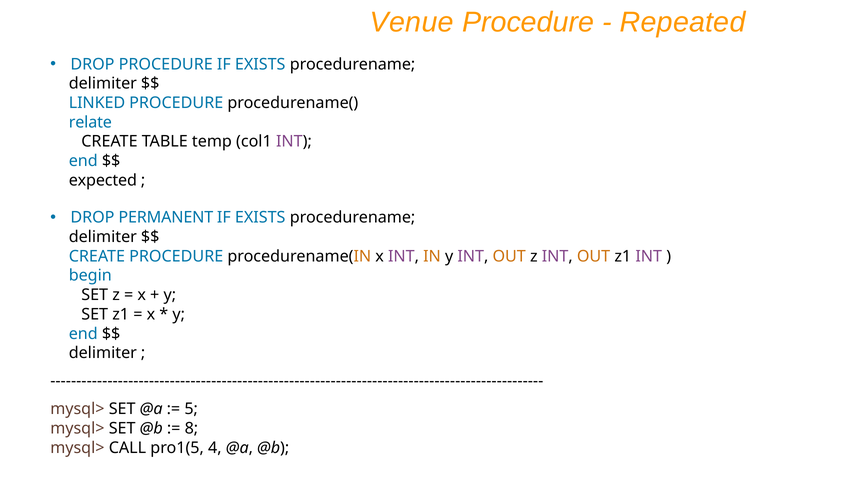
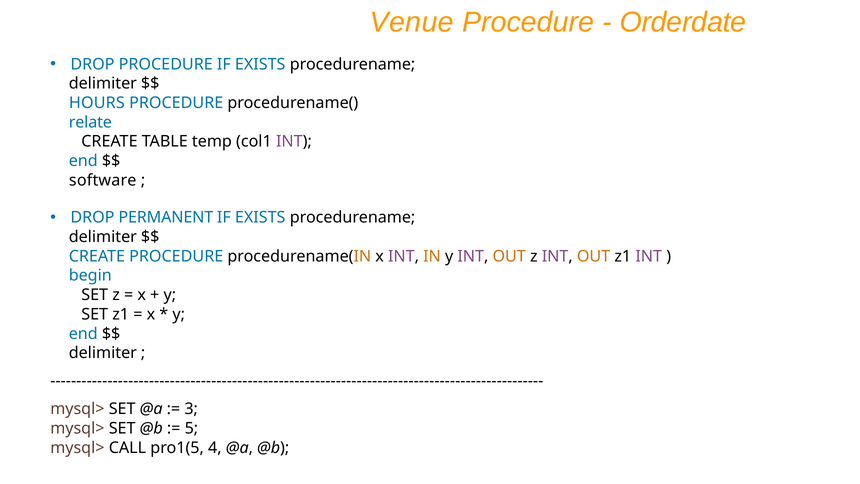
Repeated: Repeated -> Orderdate
LINKED: LINKED -> HOURS
expected: expected -> software
5: 5 -> 3
8: 8 -> 5
